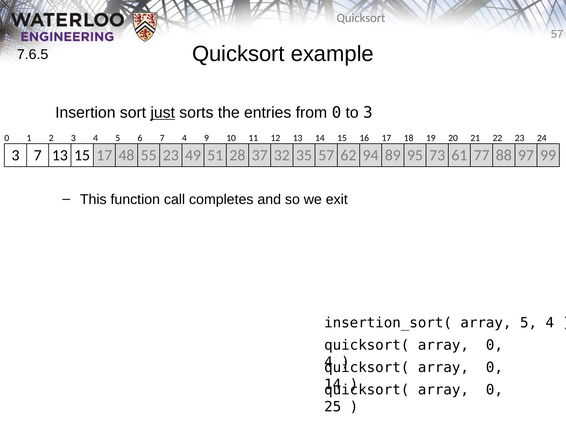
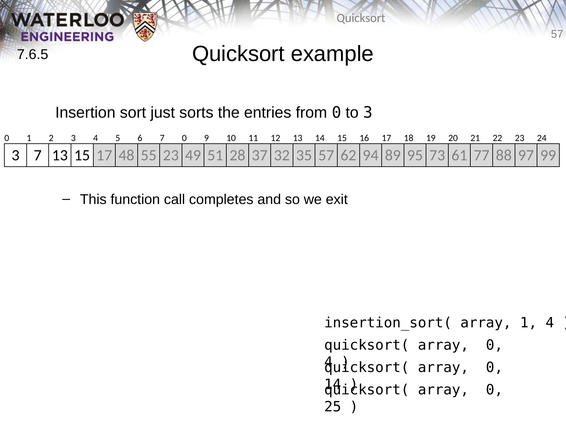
just underline: present -> none
7 4: 4 -> 0
array 5: 5 -> 1
